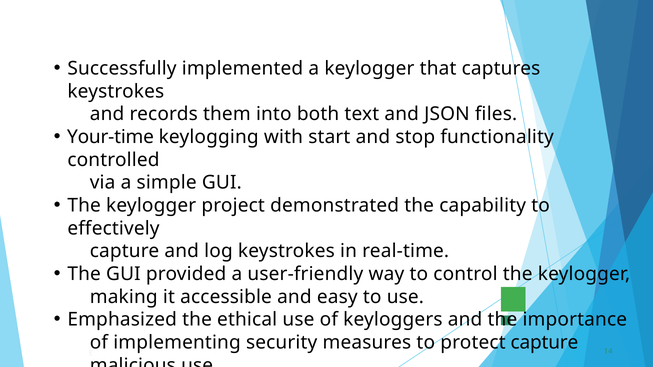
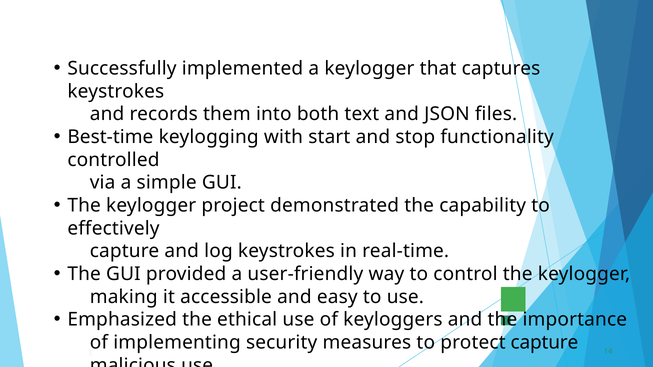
Your-time: Your-time -> Best-time
